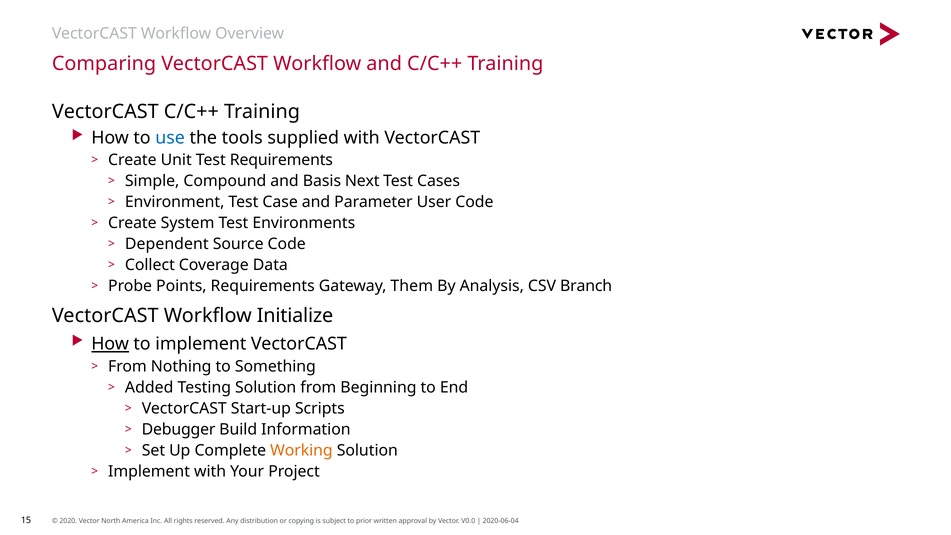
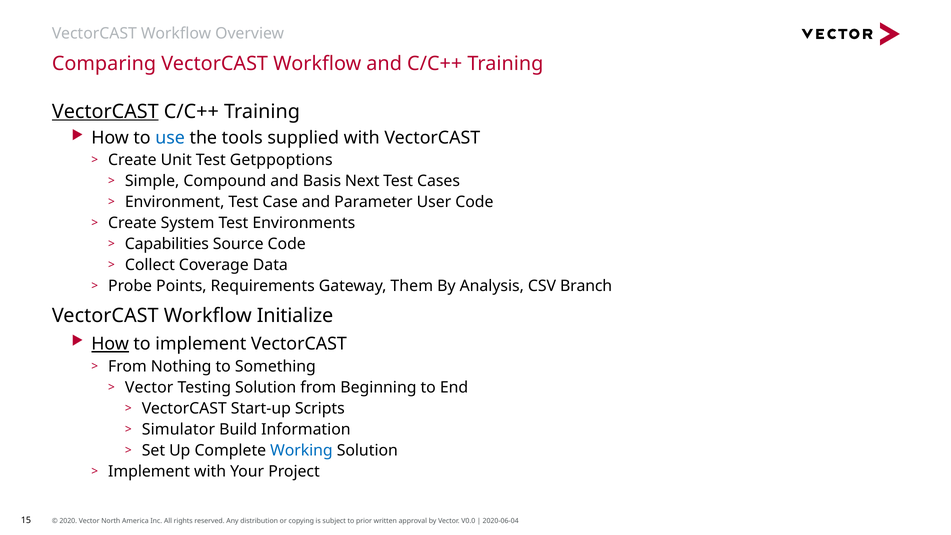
VectorCAST at (105, 112) underline: none -> present
Test Requirements: Requirements -> Getppoptions
Dependent: Dependent -> Capabilities
Added at (149, 388): Added -> Vector
Debugger: Debugger -> Simulator
Working colour: orange -> blue
